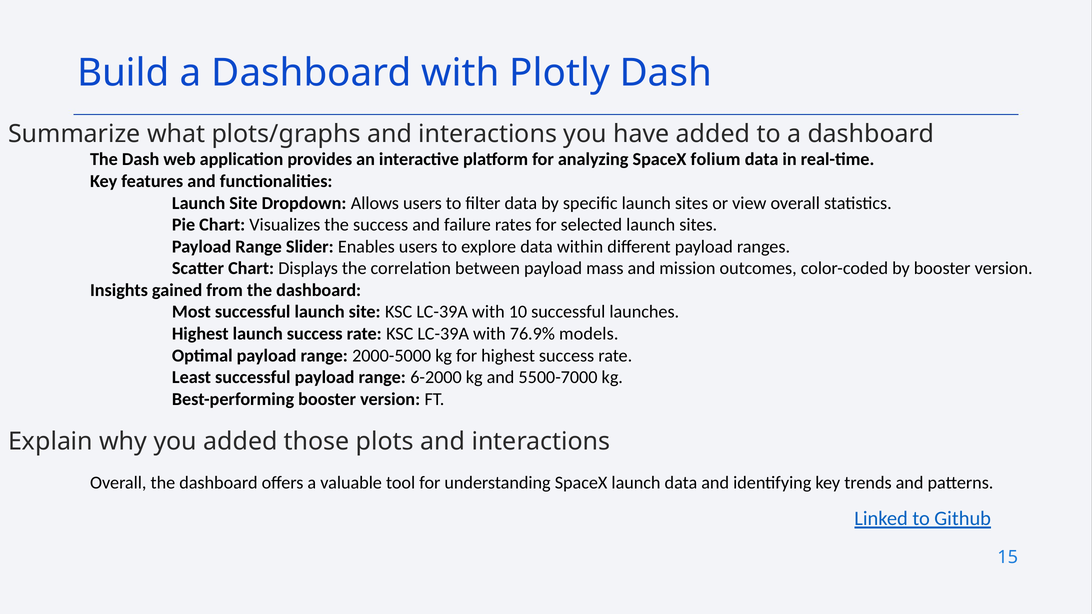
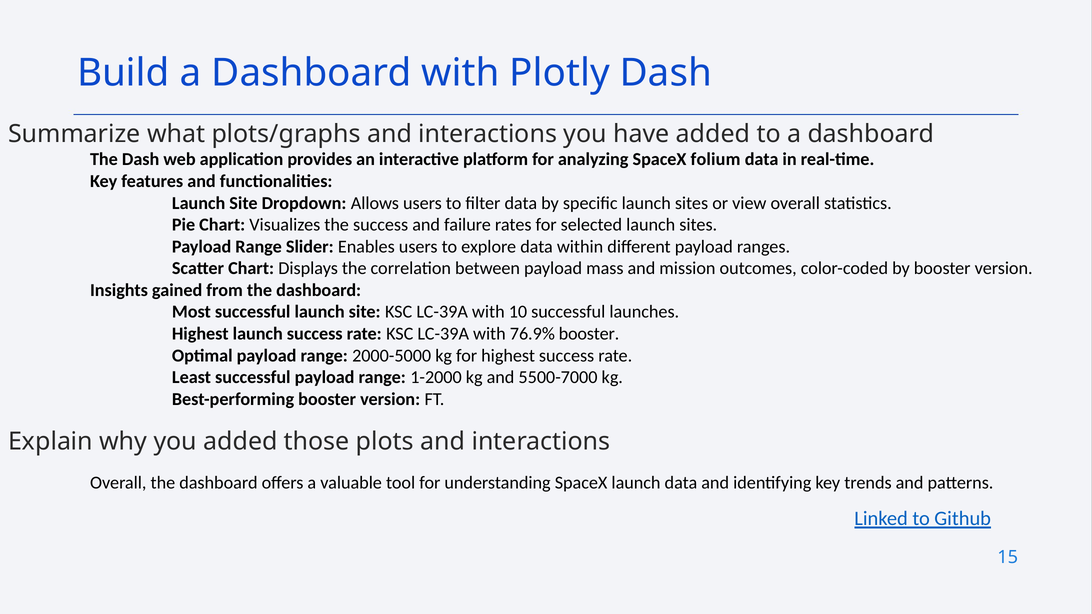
76.9% models: models -> booster
6-2000: 6-2000 -> 1-2000
